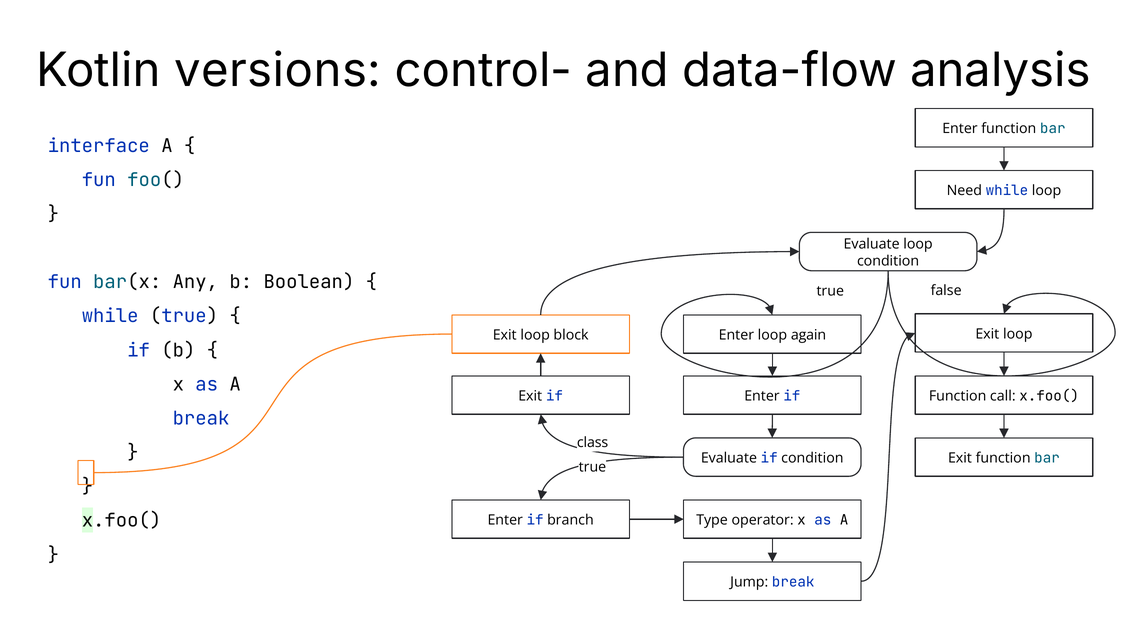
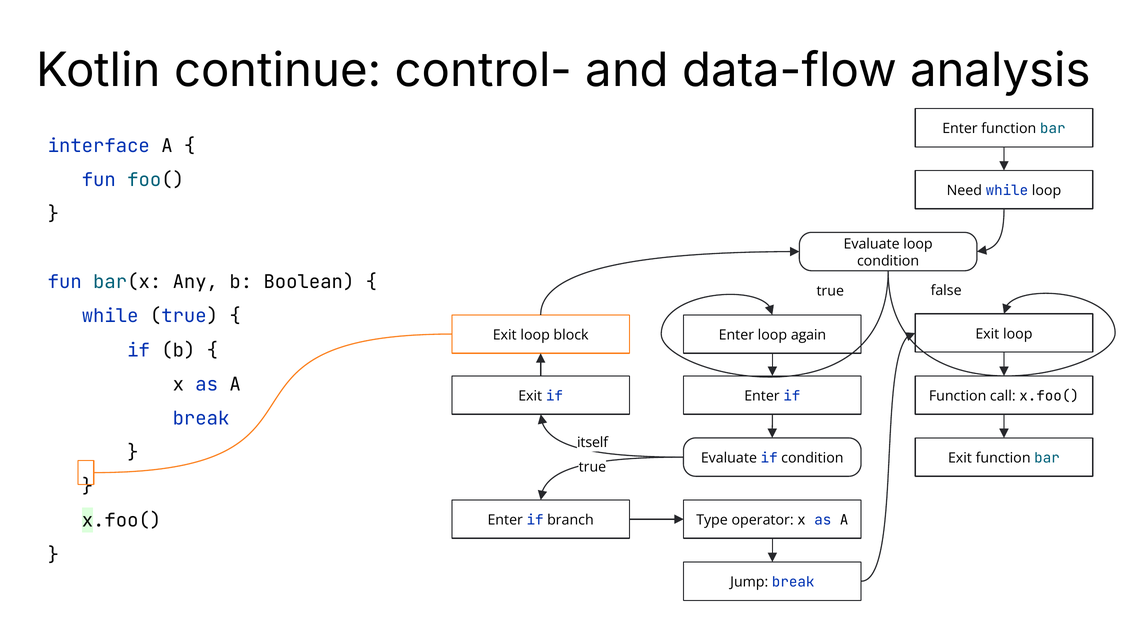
versions: versions -> continue
class: class -> itself
